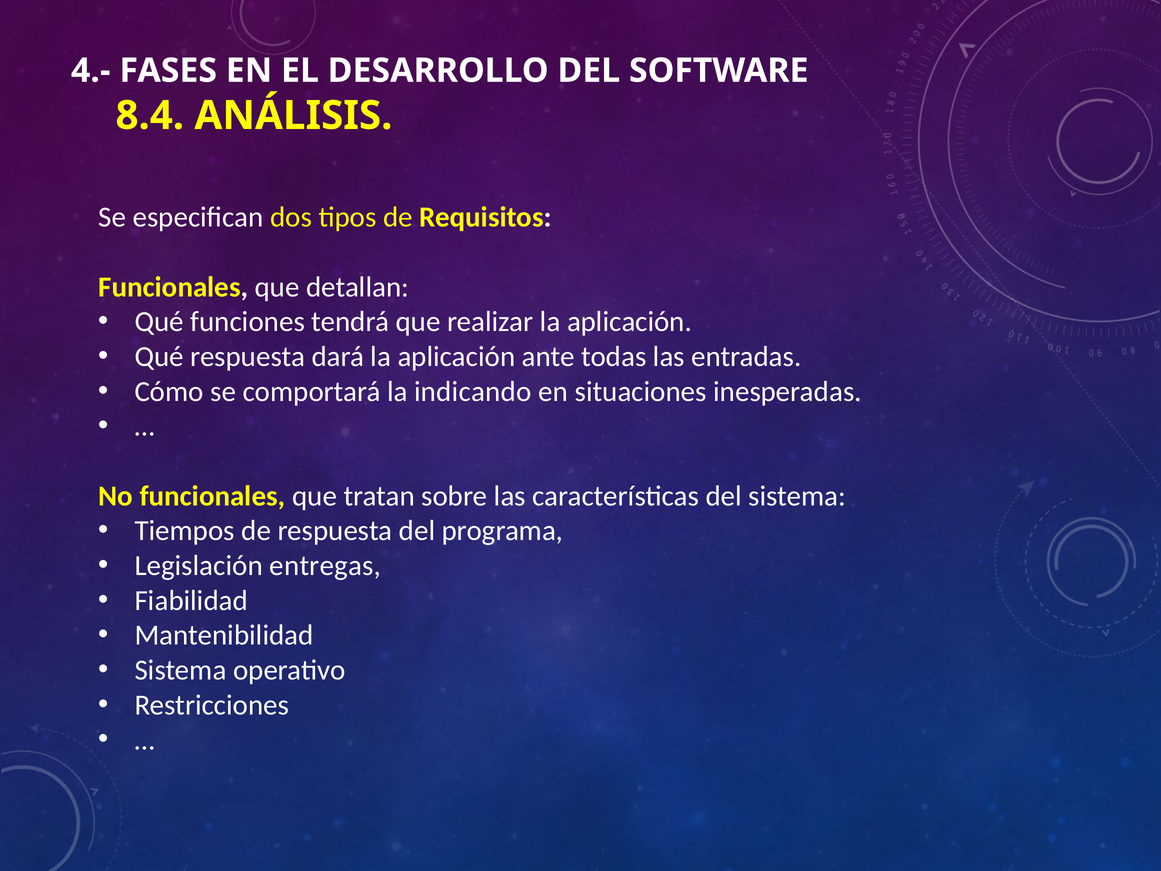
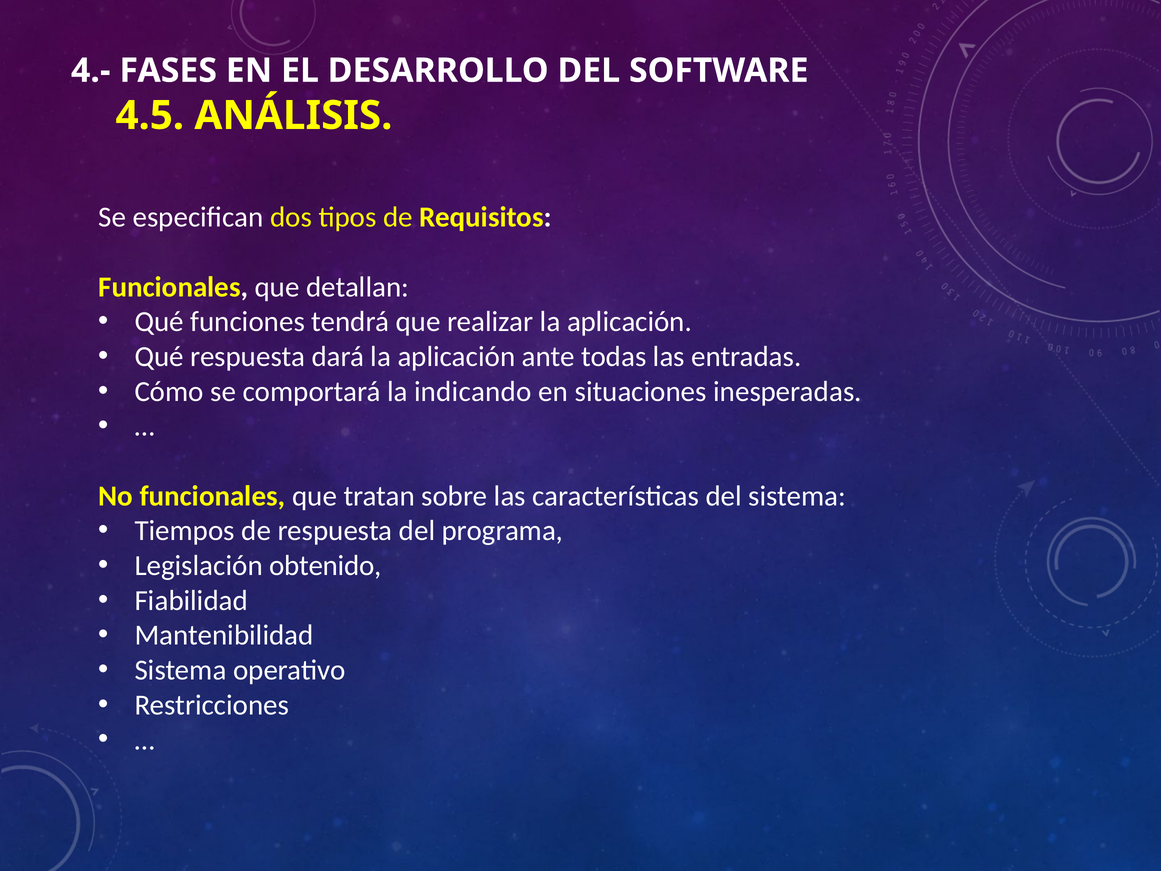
8.4: 8.4 -> 4.5
entregas: entregas -> obtenido
